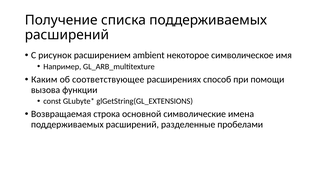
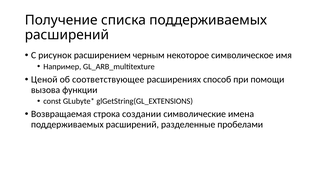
ambient: ambient -> черным
Каким: Каким -> Ценой
основной: основной -> создании
